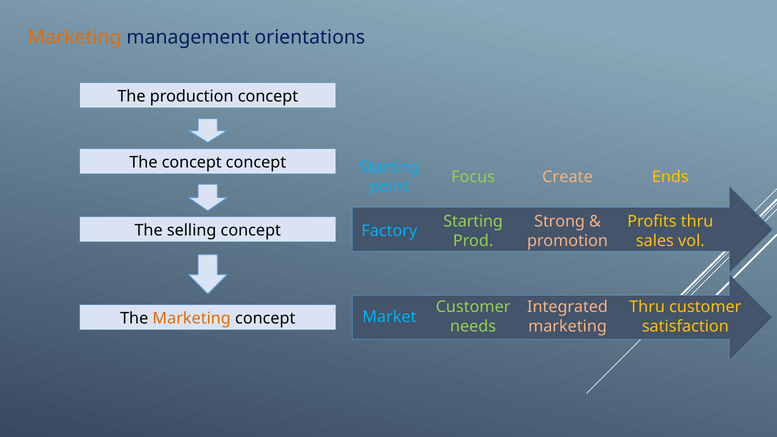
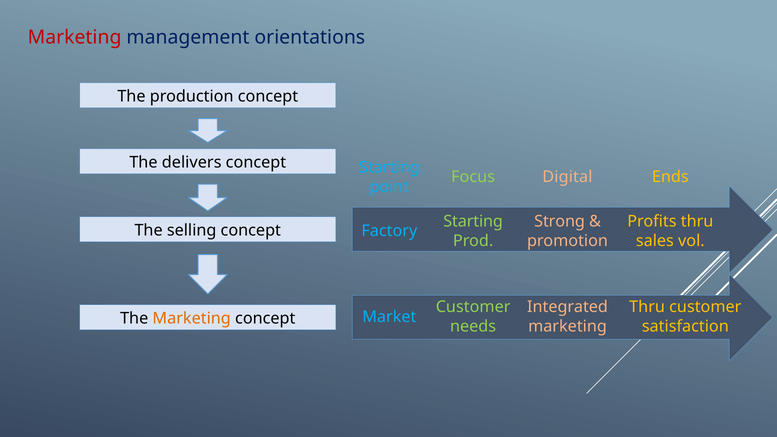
Marketing at (75, 37) colour: orange -> red
The concept: concept -> delivers
Create: Create -> Digital
